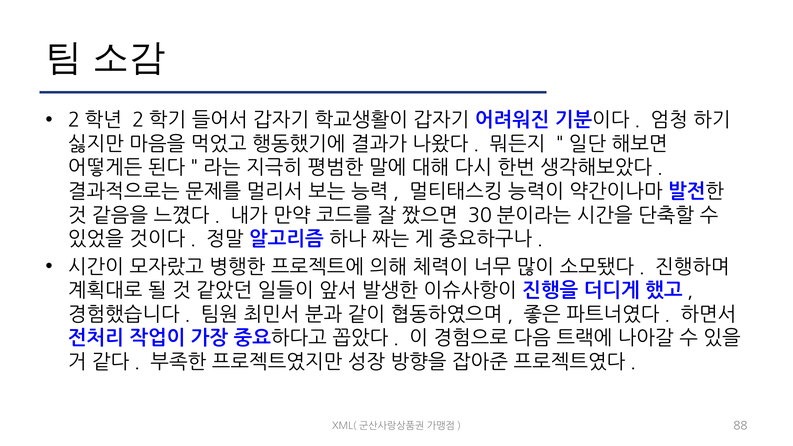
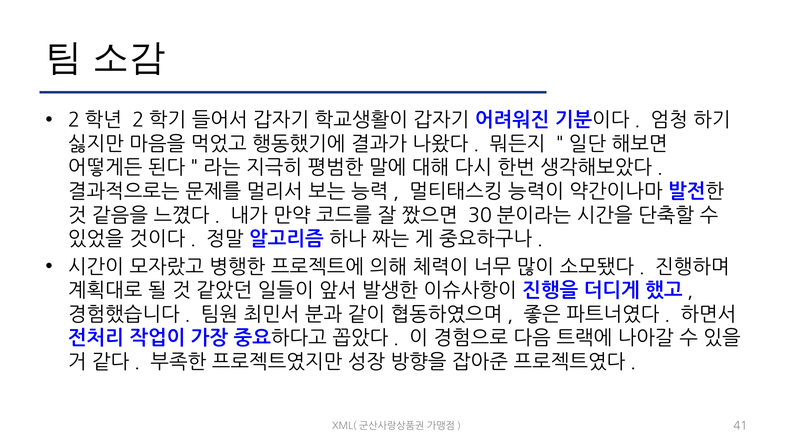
88: 88 -> 41
